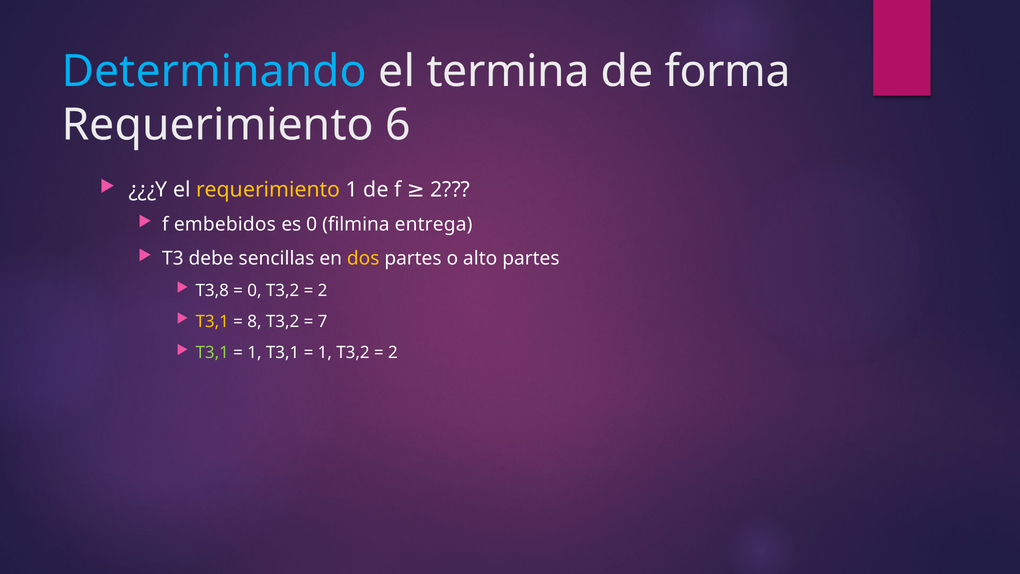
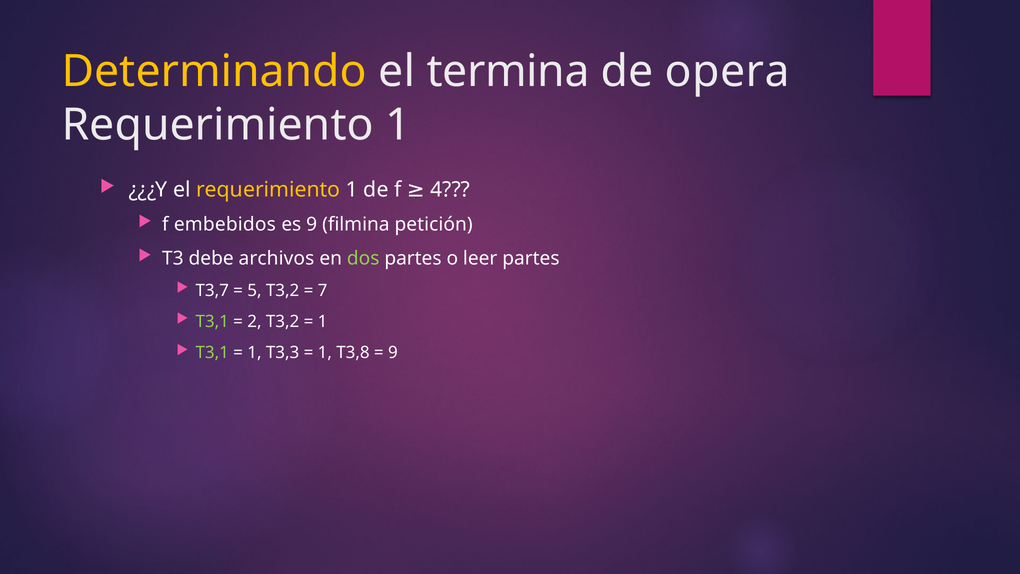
Determinando colour: light blue -> yellow
forma: forma -> opera
6 at (398, 125): 6 -> 1
f 2: 2 -> 4
es 0: 0 -> 9
entrega: entrega -> petición
sencillas: sencillas -> archivos
dos colour: yellow -> light green
alto: alto -> leer
T3,8: T3,8 -> T3,7
0 at (254, 290): 0 -> 5
2 at (323, 290): 2 -> 7
T3,1 at (212, 321) colour: yellow -> light green
8: 8 -> 2
7 at (323, 321): 7 -> 1
1 T3,1: T3,1 -> T3,3
1 T3,2: T3,2 -> T3,8
2 at (393, 352): 2 -> 9
